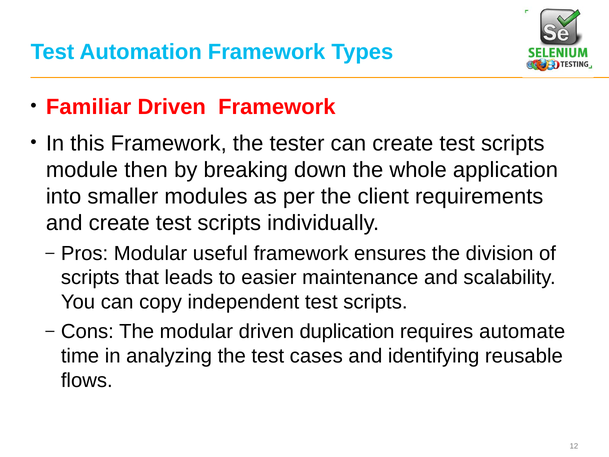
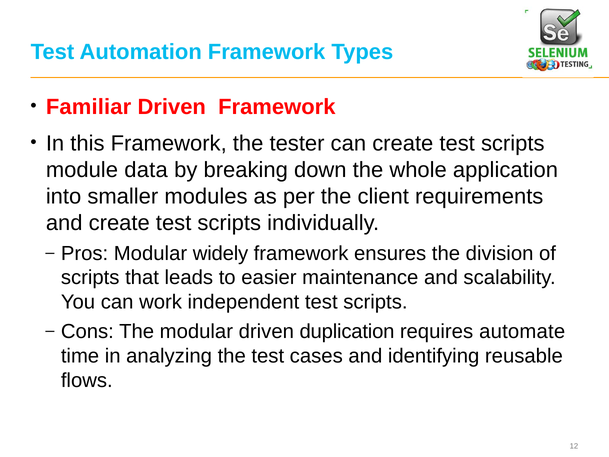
then: then -> data
useful: useful -> widely
copy: copy -> work
